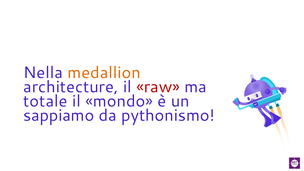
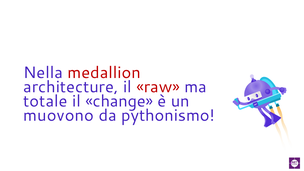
medallion colour: orange -> red
mondo: mondo -> change
sappiamo: sappiamo -> muovono
